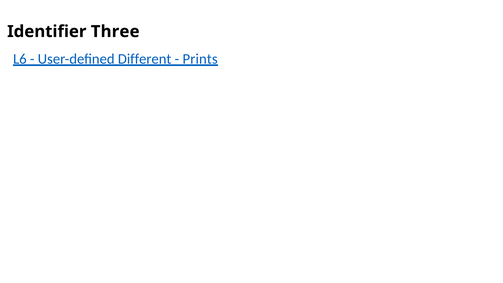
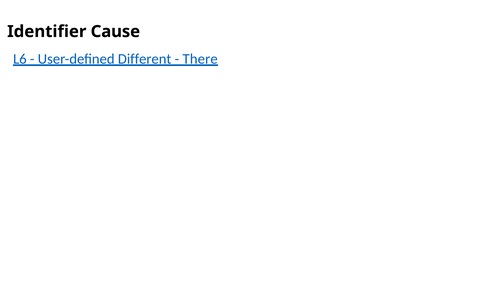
Three: Three -> Cause
Prints: Prints -> There
